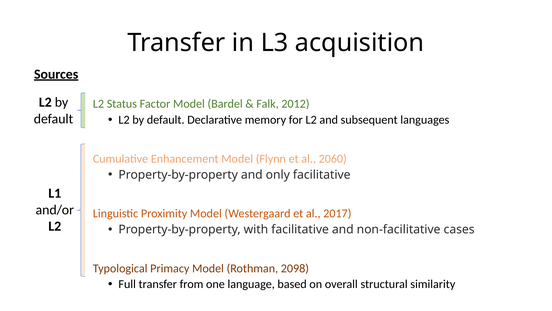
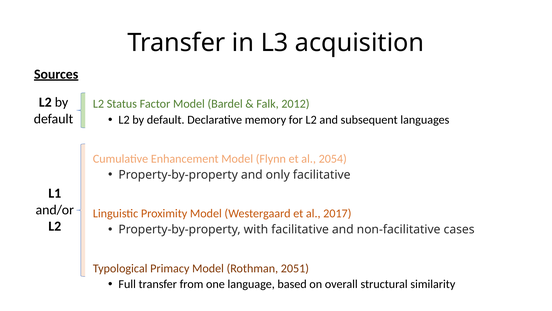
2060: 2060 -> 2054
2098: 2098 -> 2051
